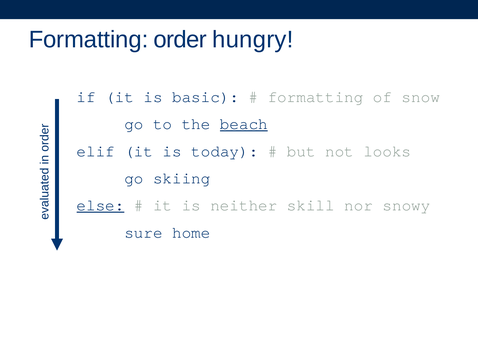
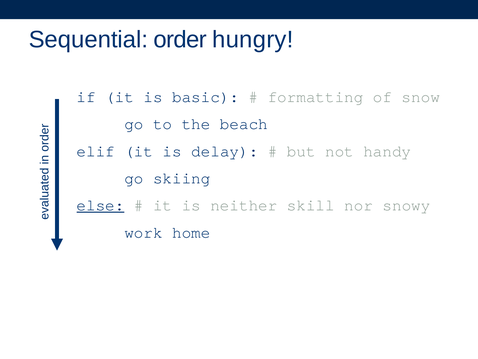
Formatting at (88, 39): Formatting -> Sequential
beach underline: present -> none
today: today -> delay
looks: looks -> handy
sure: sure -> work
